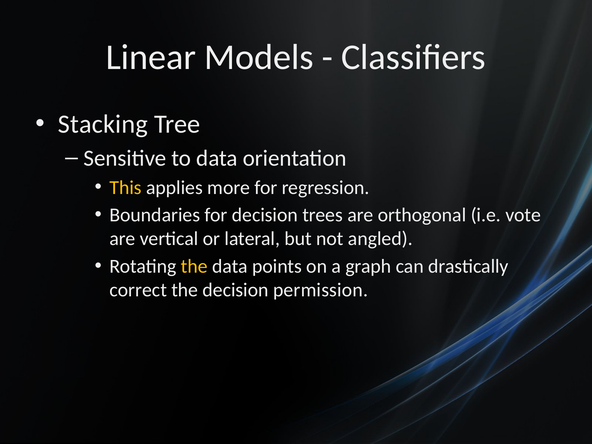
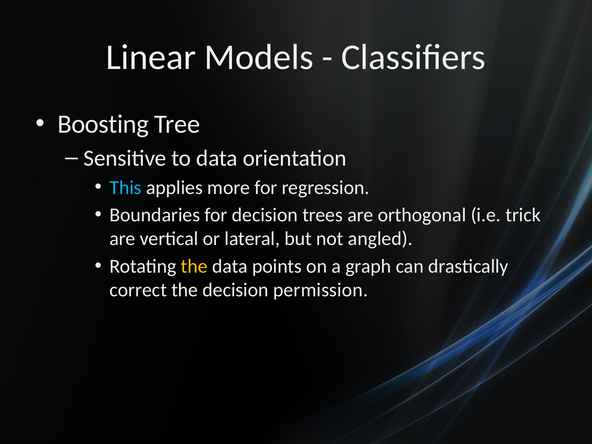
Stacking: Stacking -> Boosting
This colour: yellow -> light blue
vote: vote -> trick
